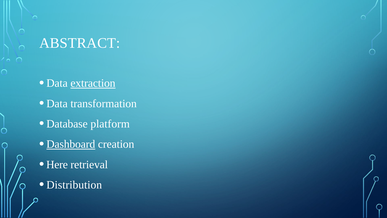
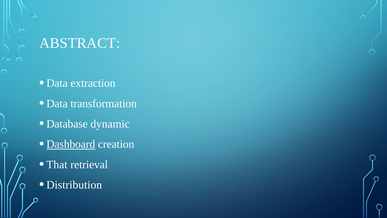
extraction underline: present -> none
platform: platform -> dynamic
Here: Here -> That
